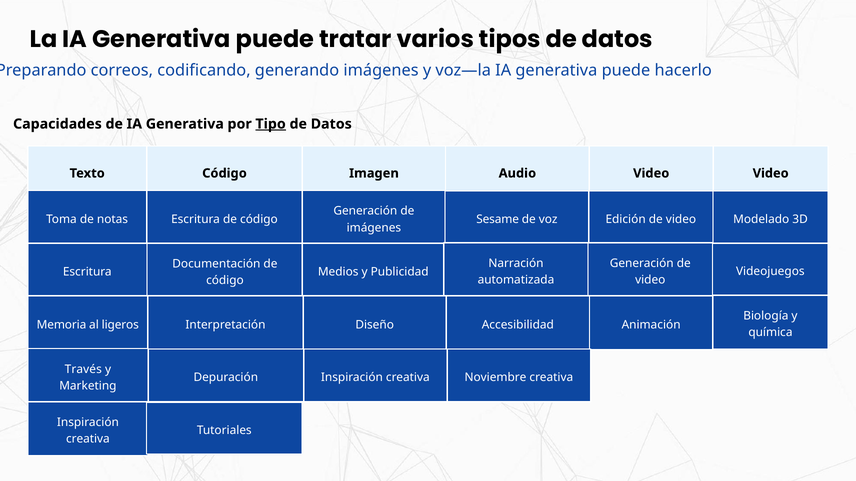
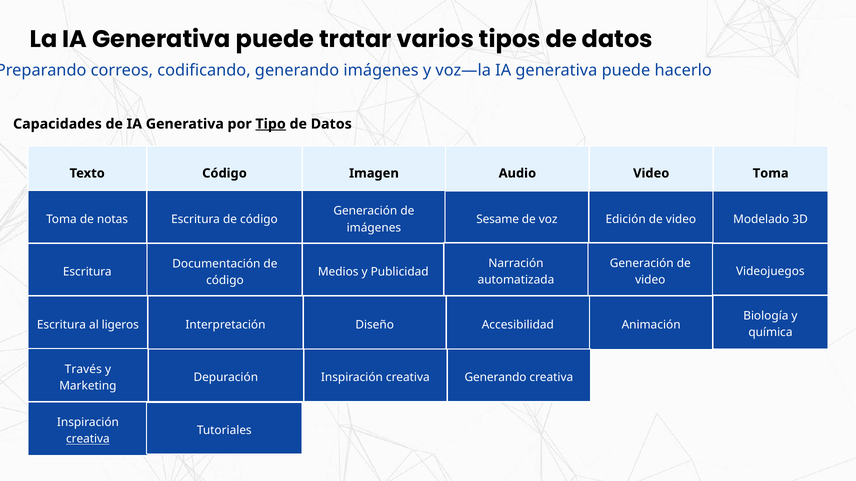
Video Video: Video -> Toma
Memoria at (61, 325): Memoria -> Escritura
creativa Noviembre: Noviembre -> Generando
creativa at (88, 439) underline: none -> present
